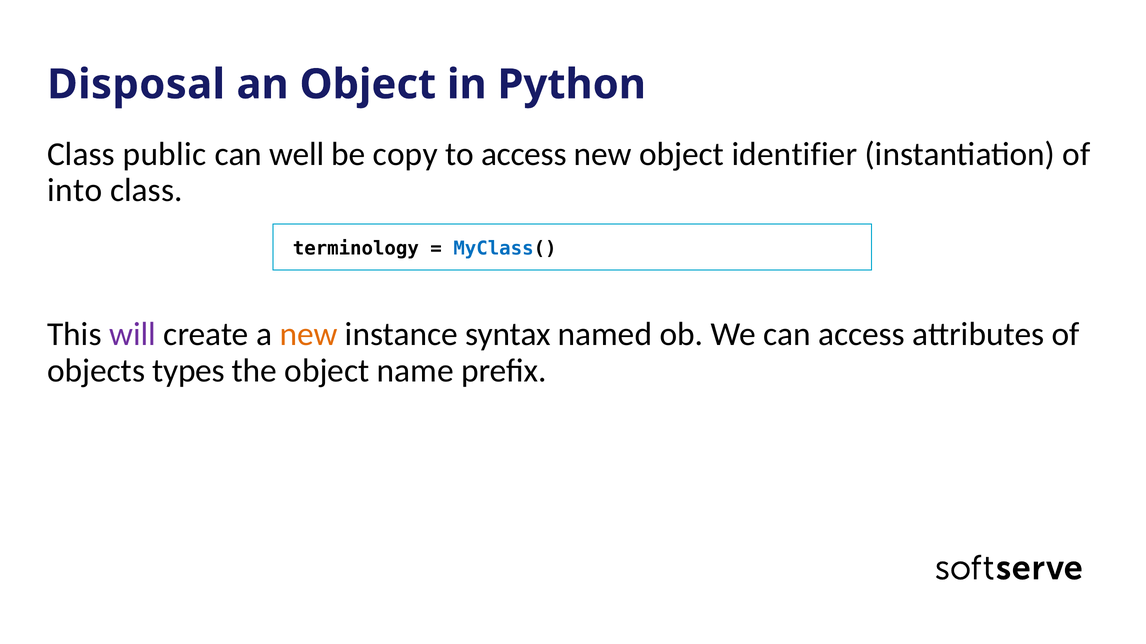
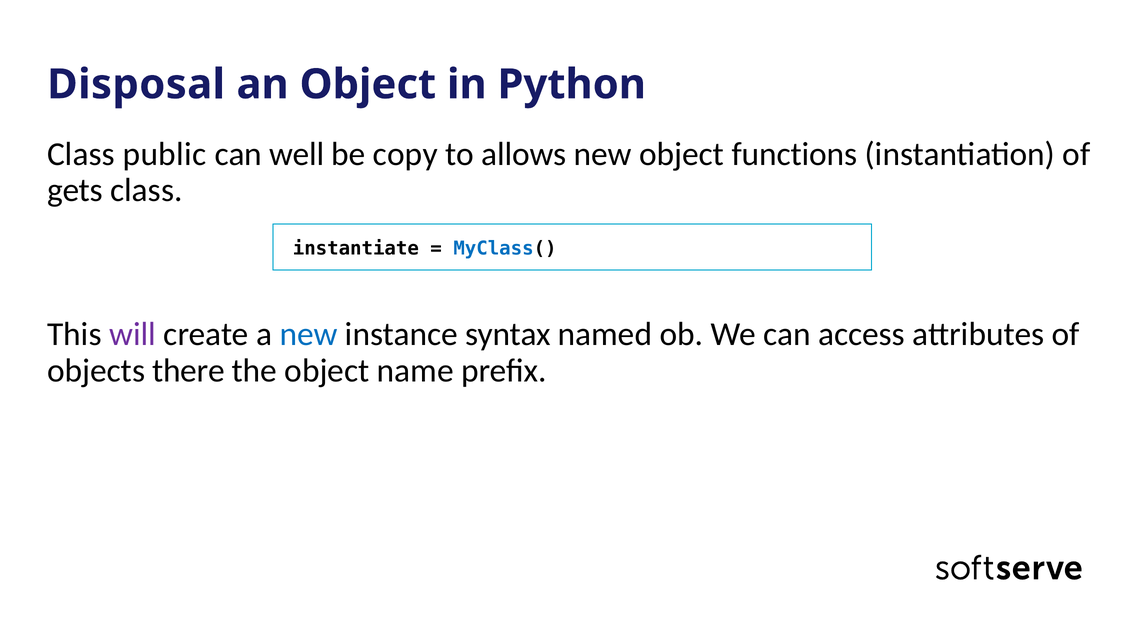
to access: access -> allows
identifier: identifier -> functions
into: into -> gets
terminology: terminology -> instantiate
new at (309, 335) colour: orange -> blue
types: types -> there
